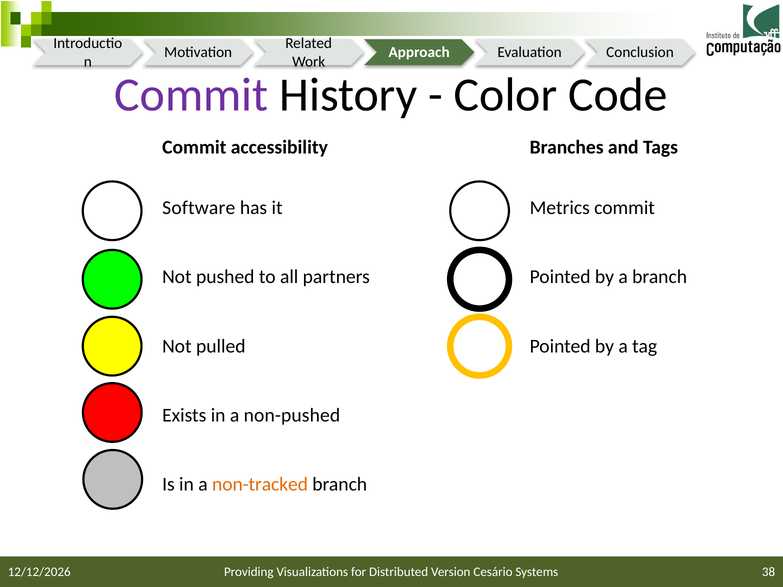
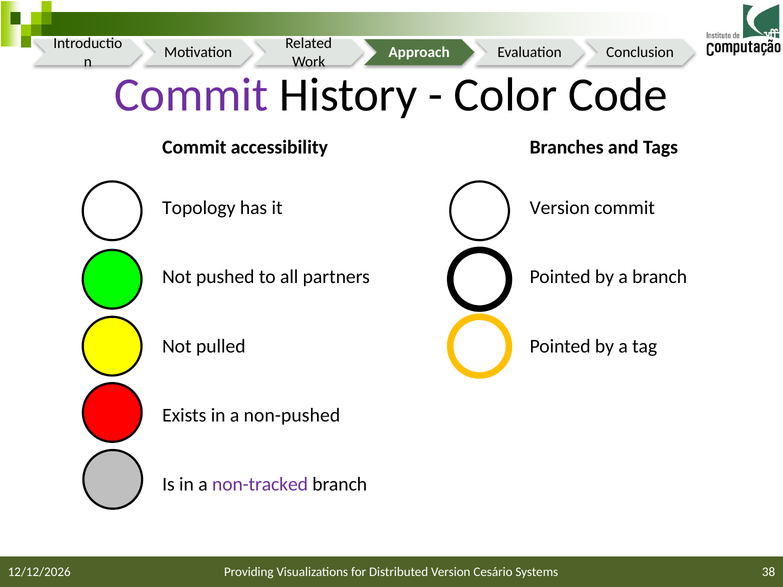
Software: Software -> Topology
Metrics at (560, 208): Metrics -> Version
non-tracked colour: orange -> purple
